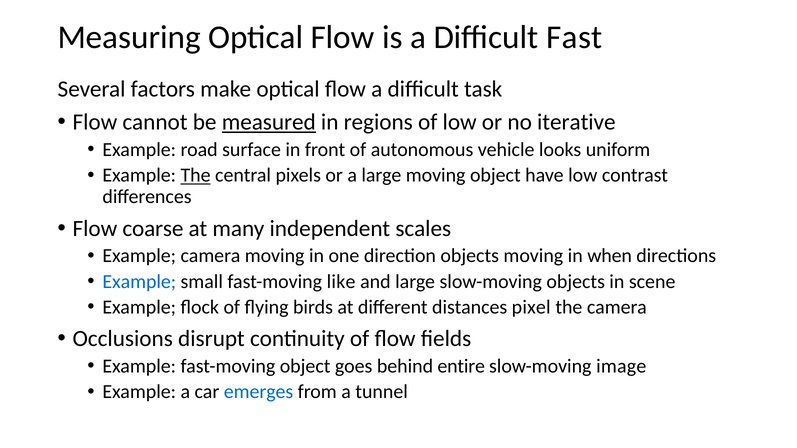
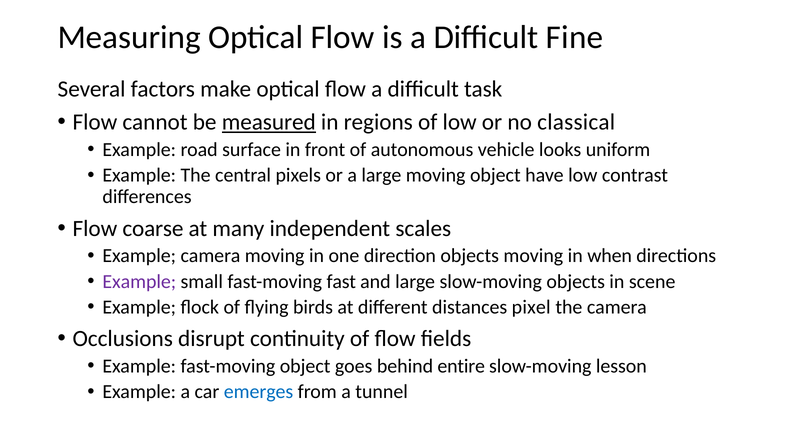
Fast: Fast -> Fine
iterative: iterative -> classical
The at (196, 175) underline: present -> none
Example at (139, 282) colour: blue -> purple
like: like -> fast
image: image -> lesson
